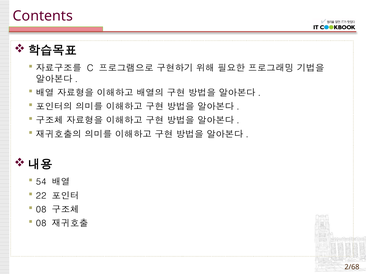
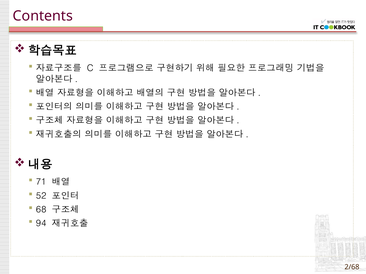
54: 54 -> 71
22: 22 -> 52
08 at (41, 210): 08 -> 68
08 at (41, 224): 08 -> 94
